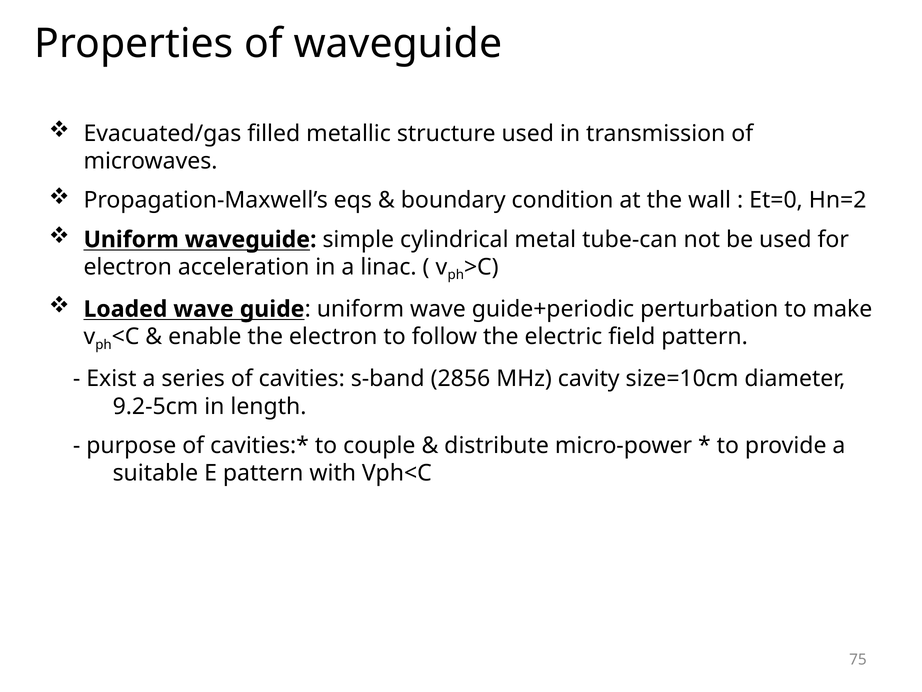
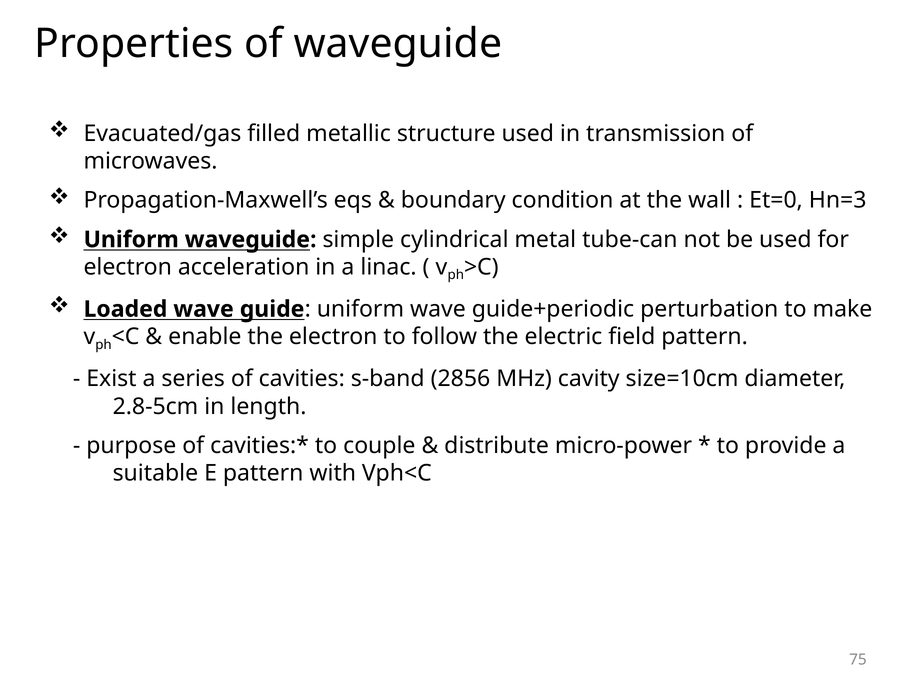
Hn=2: Hn=2 -> Hn=3
9.2-5cm: 9.2-5cm -> 2.8-5cm
